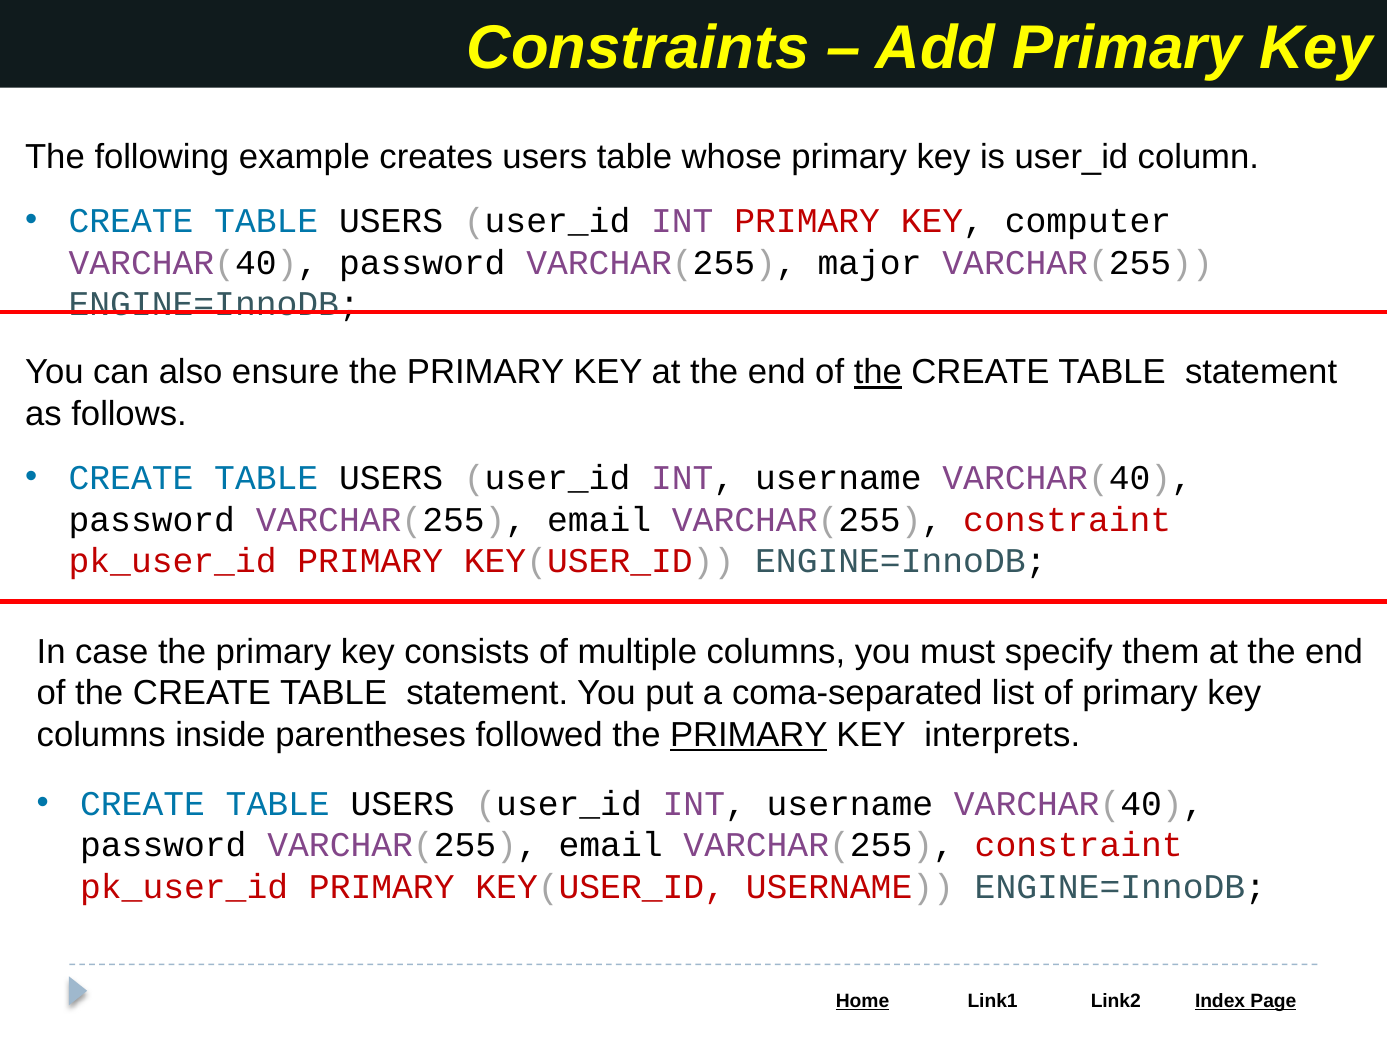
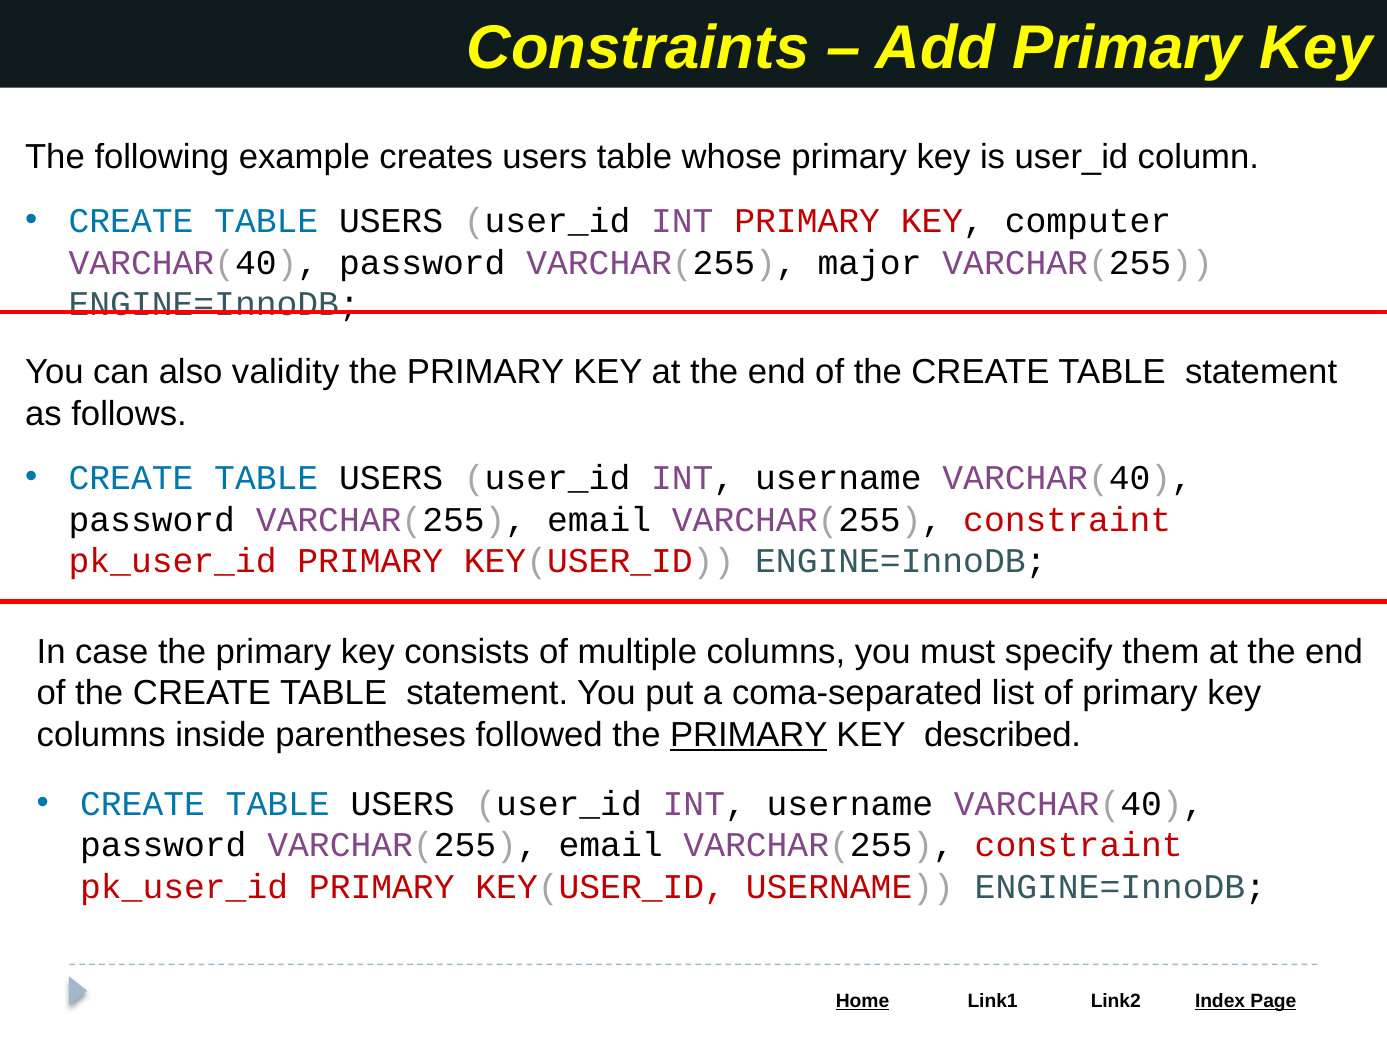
ensure: ensure -> validity
the at (878, 372) underline: present -> none
interprets: interprets -> described
